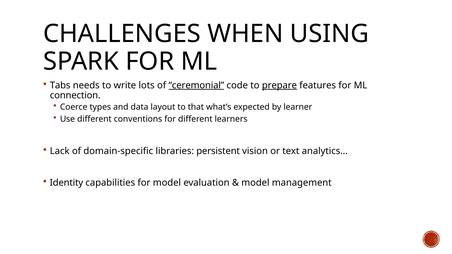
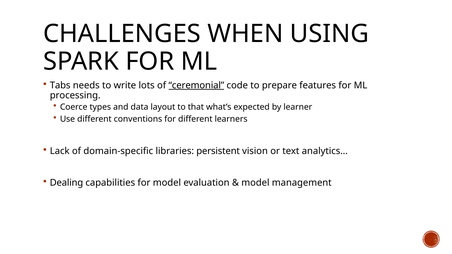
prepare underline: present -> none
connection: connection -> processing
Identity: Identity -> Dealing
